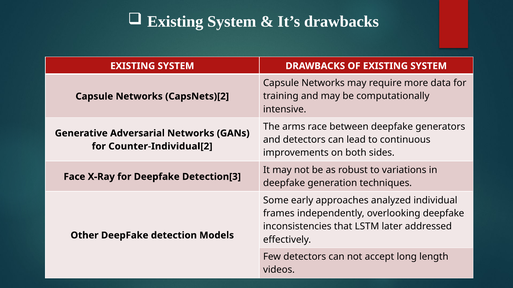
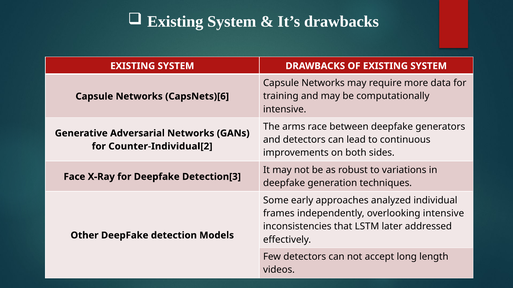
CapsNets)[2: CapsNets)[2 -> CapsNets)[6
overlooking deepfake: deepfake -> intensive
